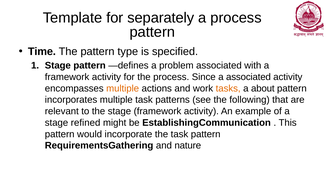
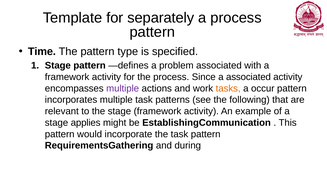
multiple at (123, 88) colour: orange -> purple
about: about -> occur
refined: refined -> applies
nature: nature -> during
